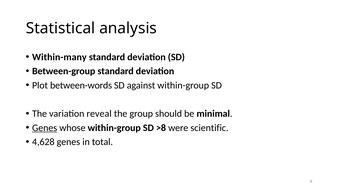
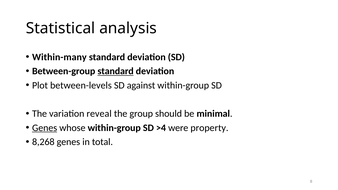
standard at (116, 71) underline: none -> present
between-words: between-words -> between-levels
>8: >8 -> >4
scientific: scientific -> property
4,628: 4,628 -> 8,268
